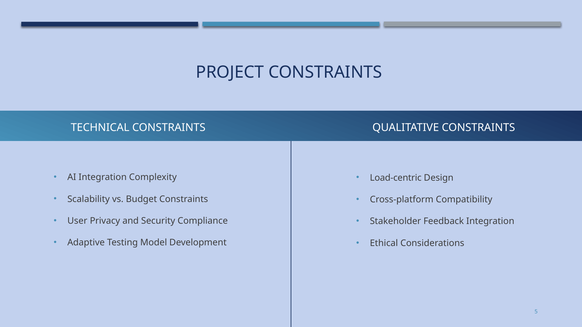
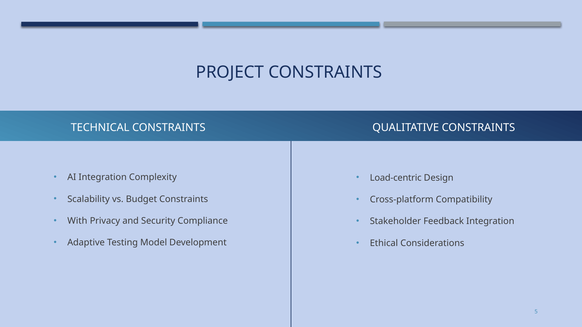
User: User -> With
